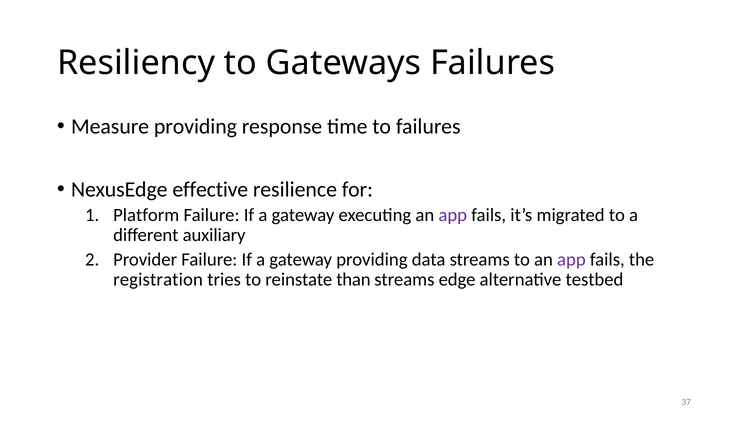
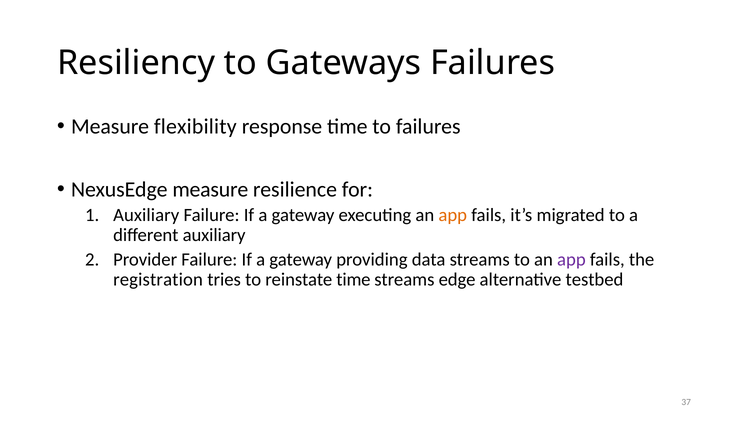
Measure providing: providing -> flexibility
NexusEdge effective: effective -> measure
Platform at (146, 215): Platform -> Auxiliary
app at (453, 215) colour: purple -> orange
reinstate than: than -> time
